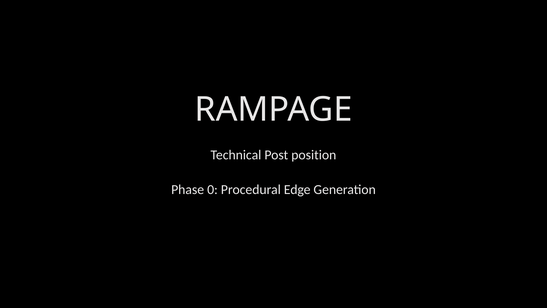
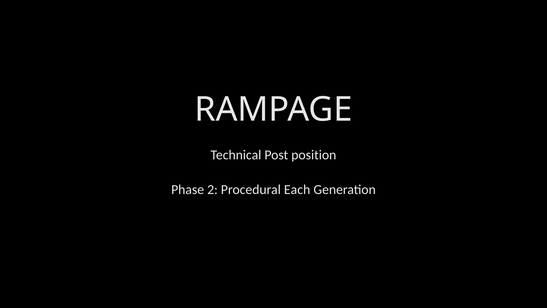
0: 0 -> 2
Edge: Edge -> Each
